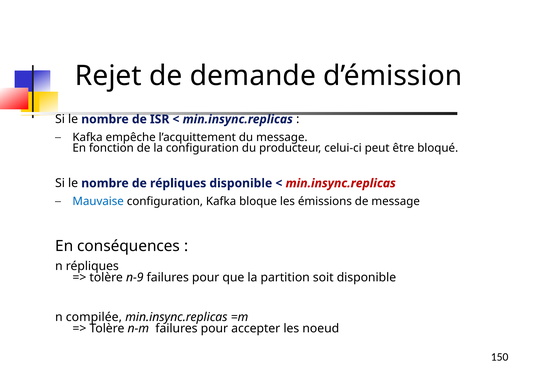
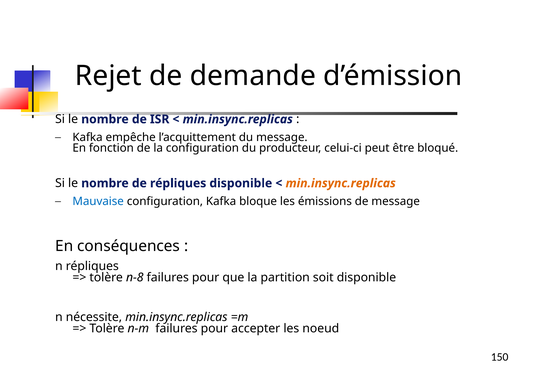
min.insync.replicas at (341, 183) colour: red -> orange
n-9: n-9 -> n-8
compilée: compilée -> nécessite
